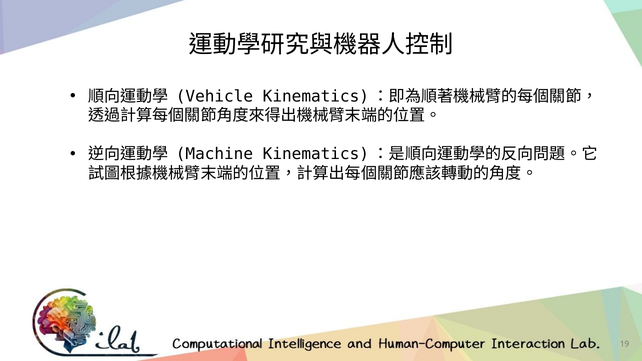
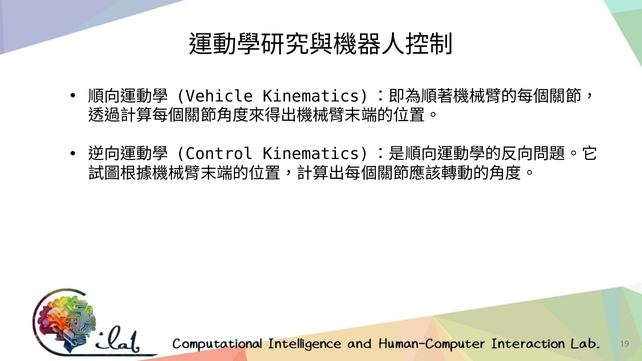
Machine: Machine -> Control
